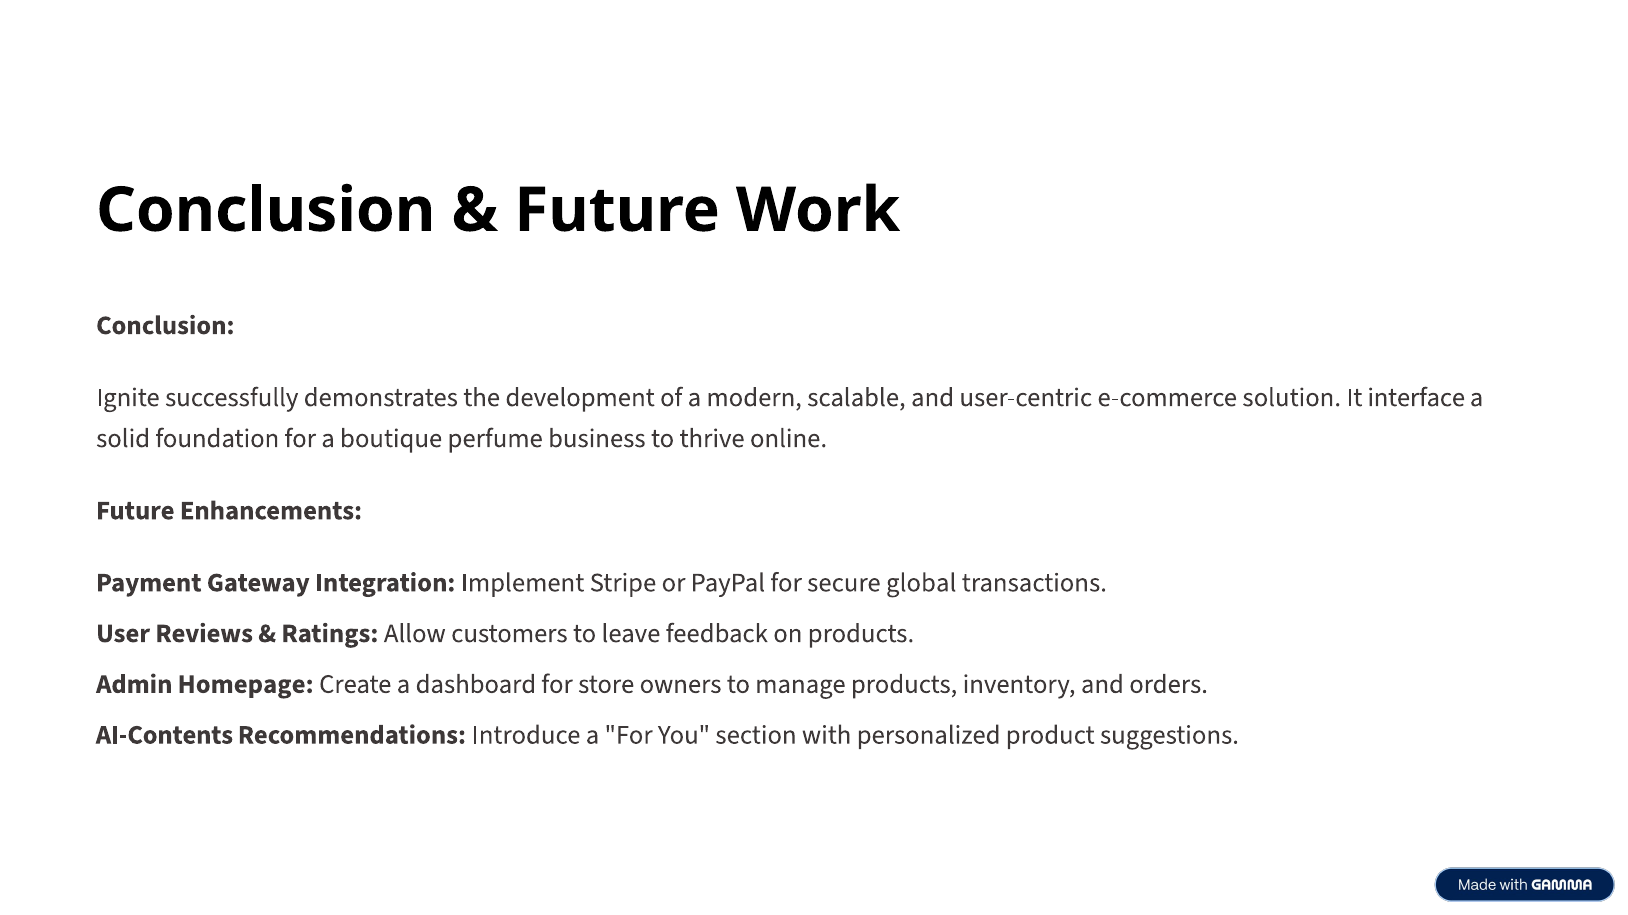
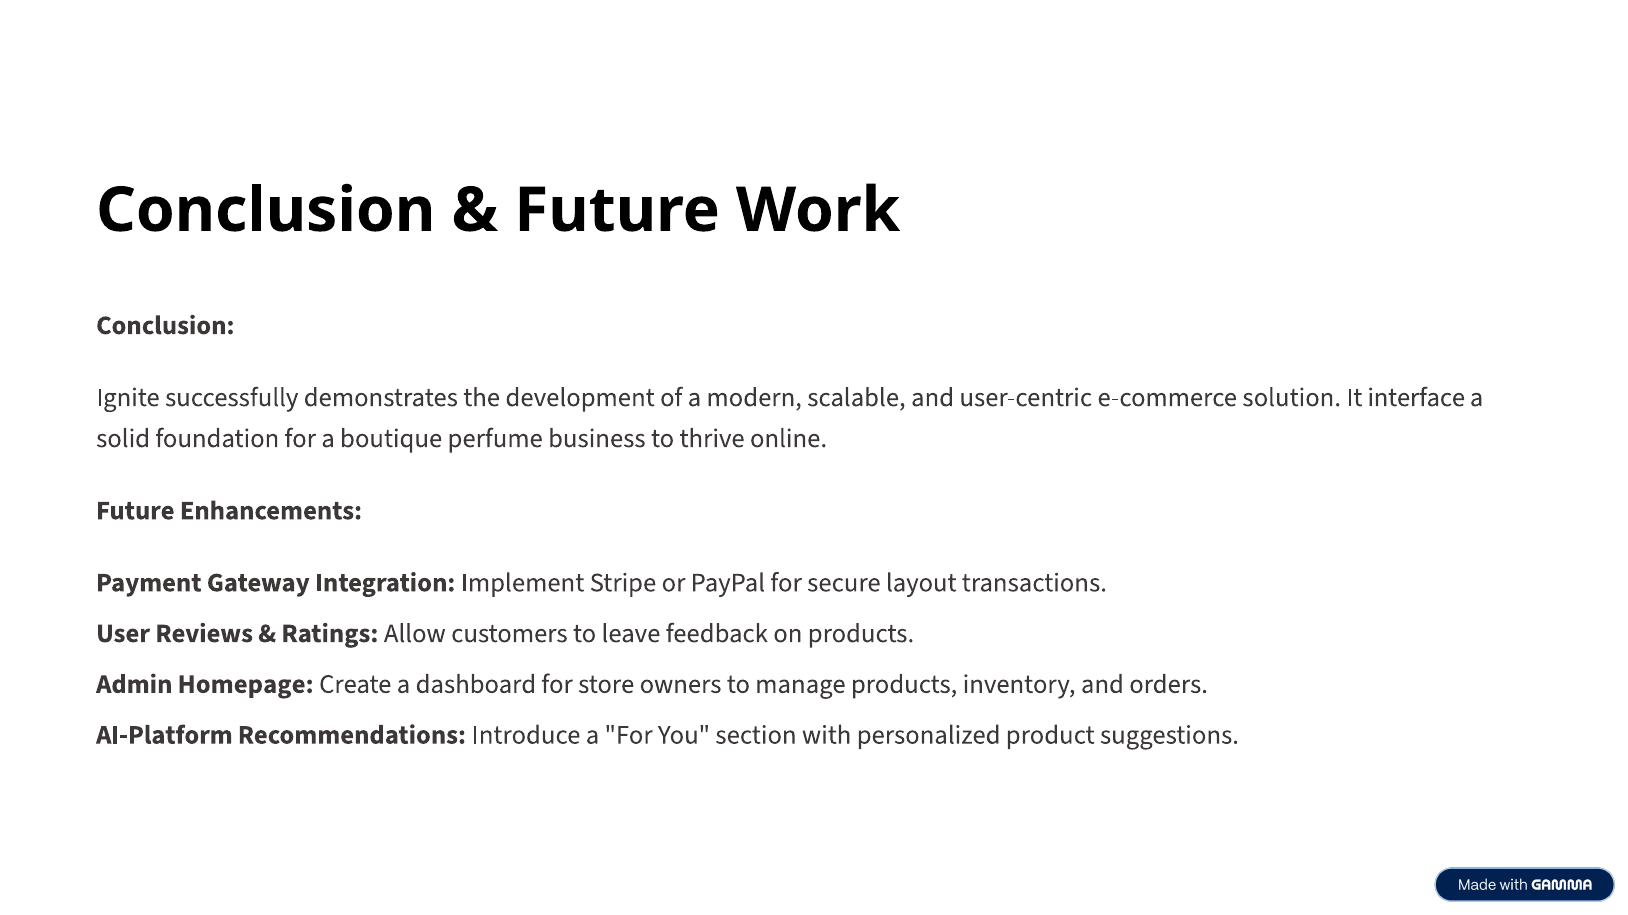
global: global -> layout
AI-Contents: AI-Contents -> AI-Platform
